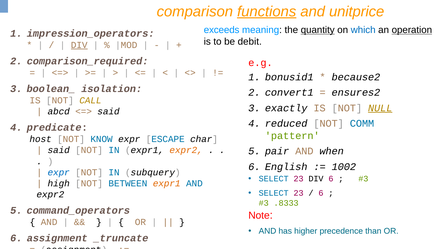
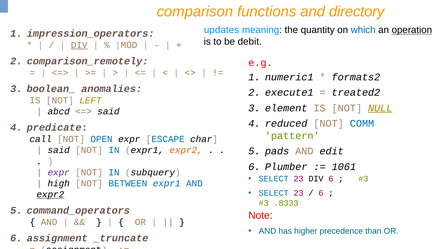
functions underline: present -> none
unitprice: unitprice -> directory
exceeds: exceeds -> updates
quantity underline: present -> none
comparison_required: comparison_required -> comparison_remotely
bonusid1: bonusid1 -> numeric1
because2: because2 -> formats2
isolation: isolation -> anomalies
convert1: convert1 -> execute1
ensures2: ensures2 -> treated2
CALL: CALL -> LEFT
exactly: exactly -> element
host: host -> call
KNOW: KNOW -> OPEN
pair: pair -> pads
when: when -> edit
English: English -> Plumber
1002: 1002 -> 1061
expr at (59, 173) colour: blue -> purple
expr1 at (167, 184) colour: orange -> blue
expr2 at (50, 195) underline: none -> present
